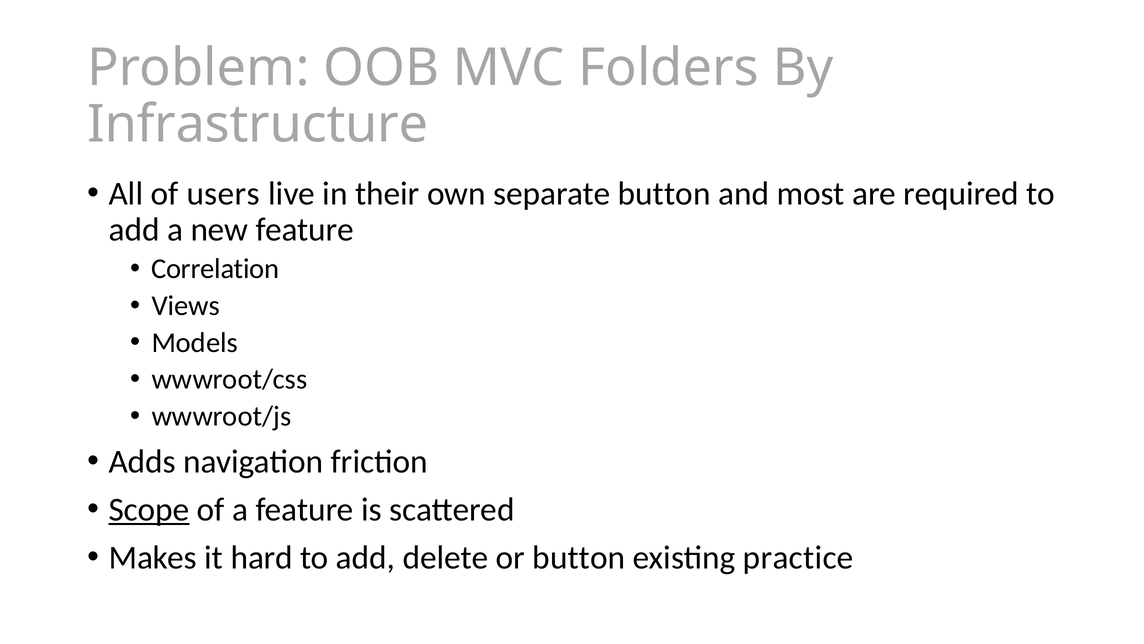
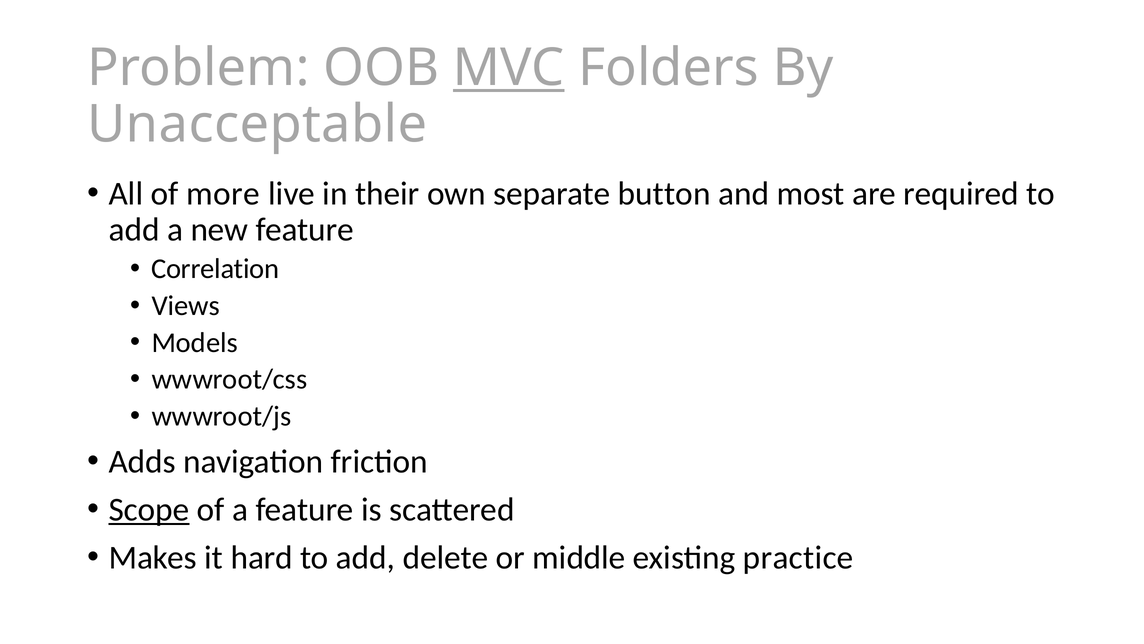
MVC underline: none -> present
Infrastructure: Infrastructure -> Unacceptable
users: users -> more
or button: button -> middle
